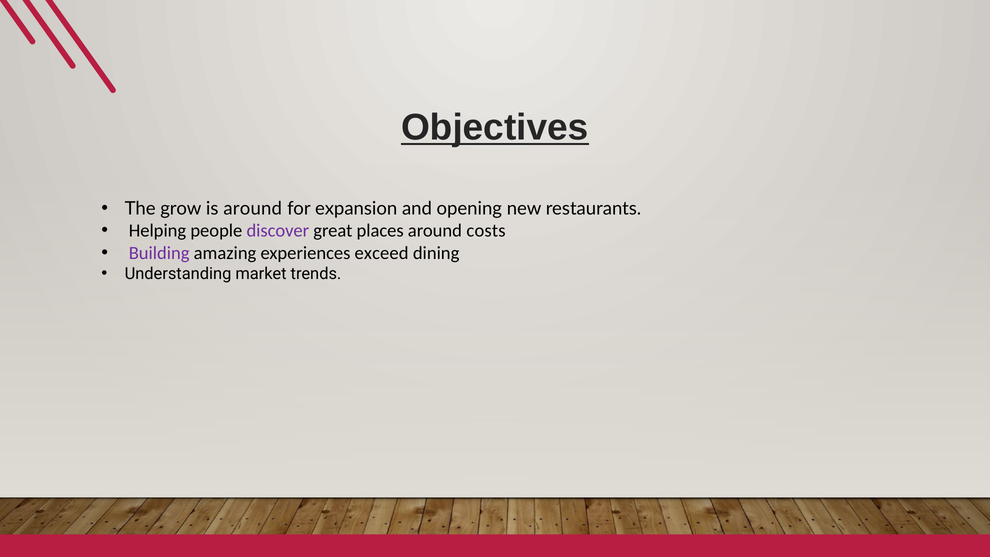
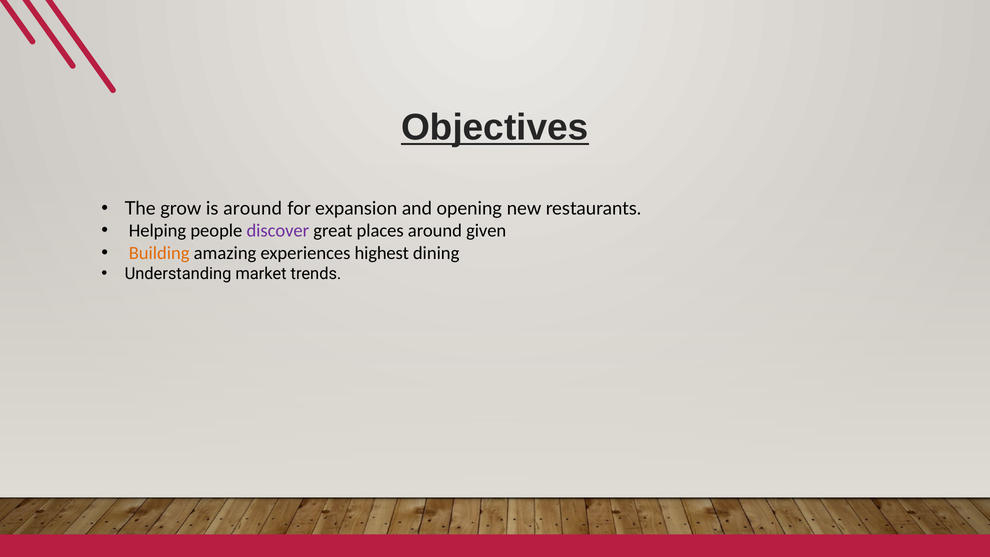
costs: costs -> given
Building colour: purple -> orange
exceed: exceed -> highest
